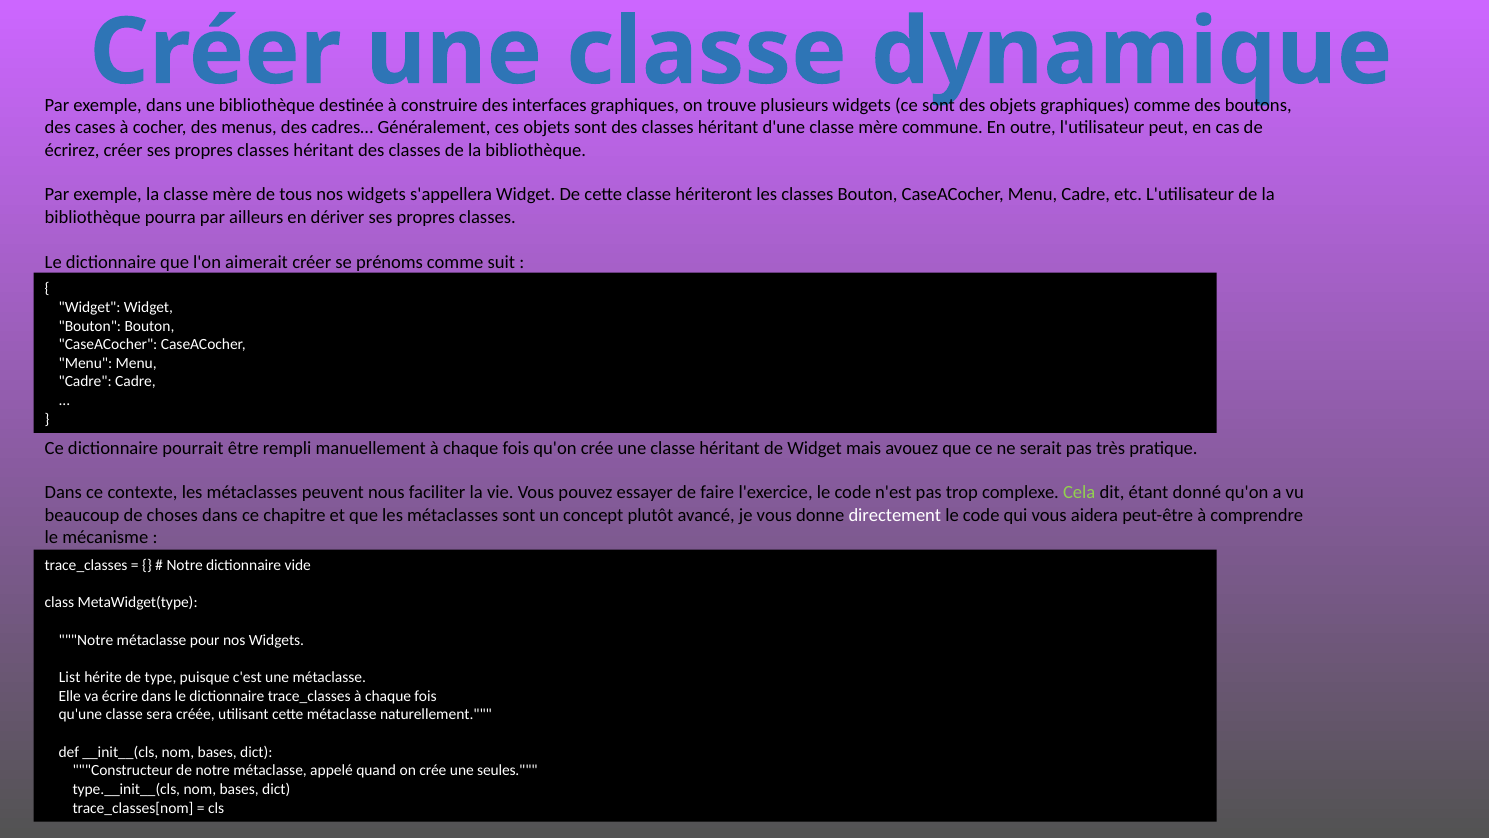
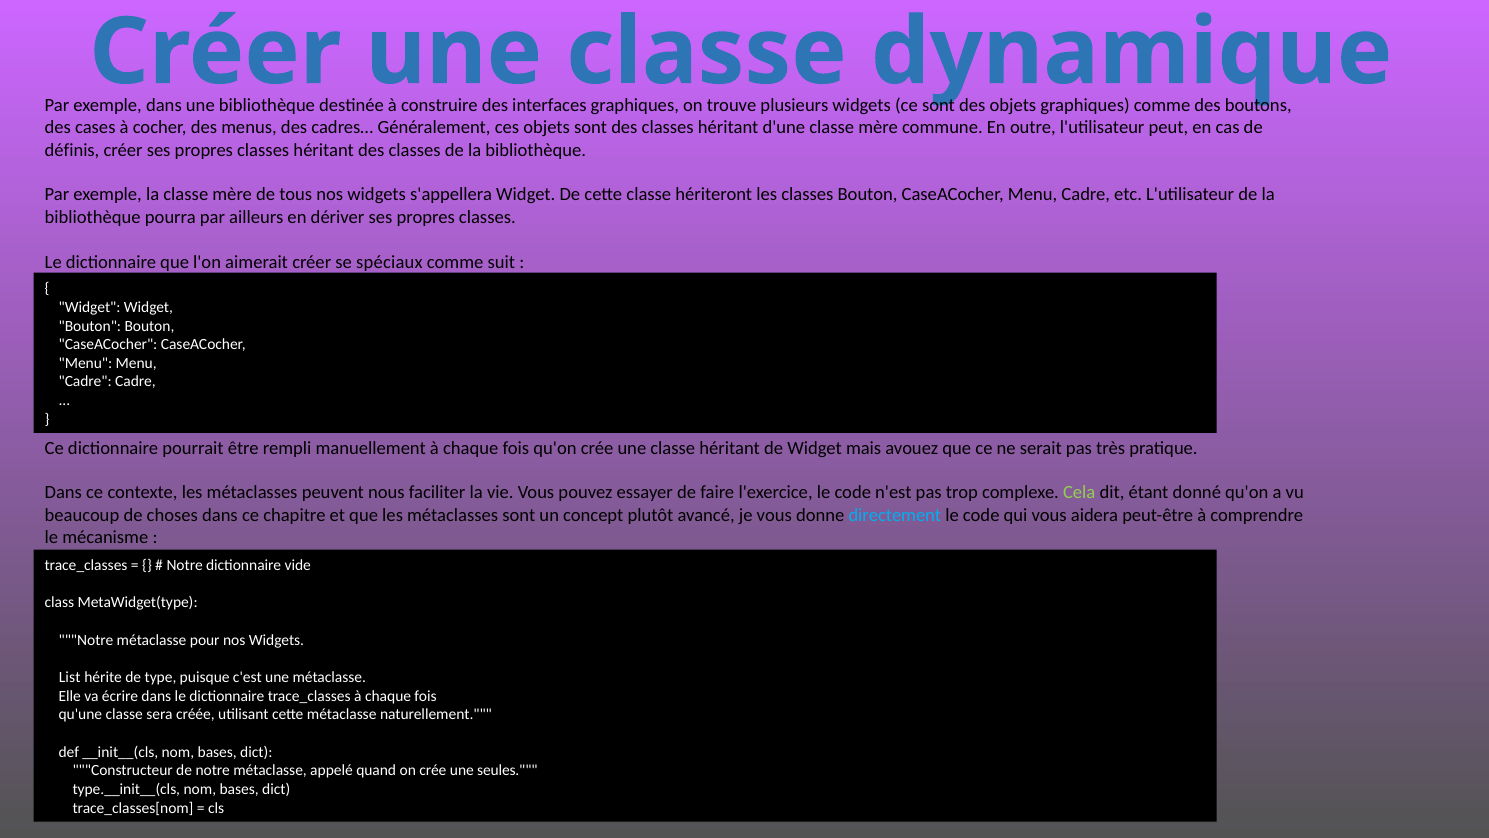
écrirez: écrirez -> définis
prénoms: prénoms -> spéciaux
directement colour: white -> light blue
